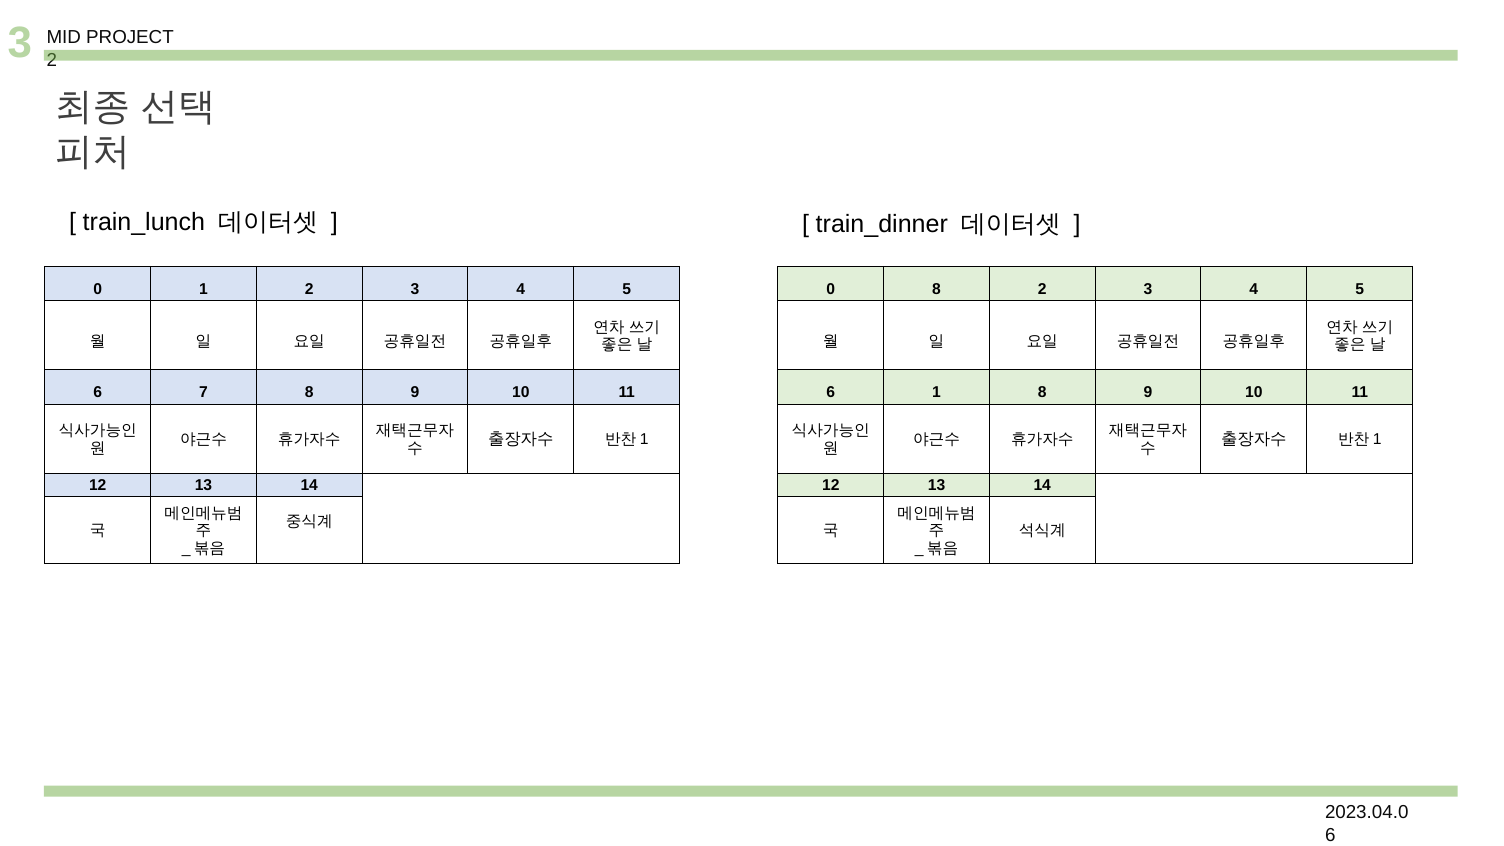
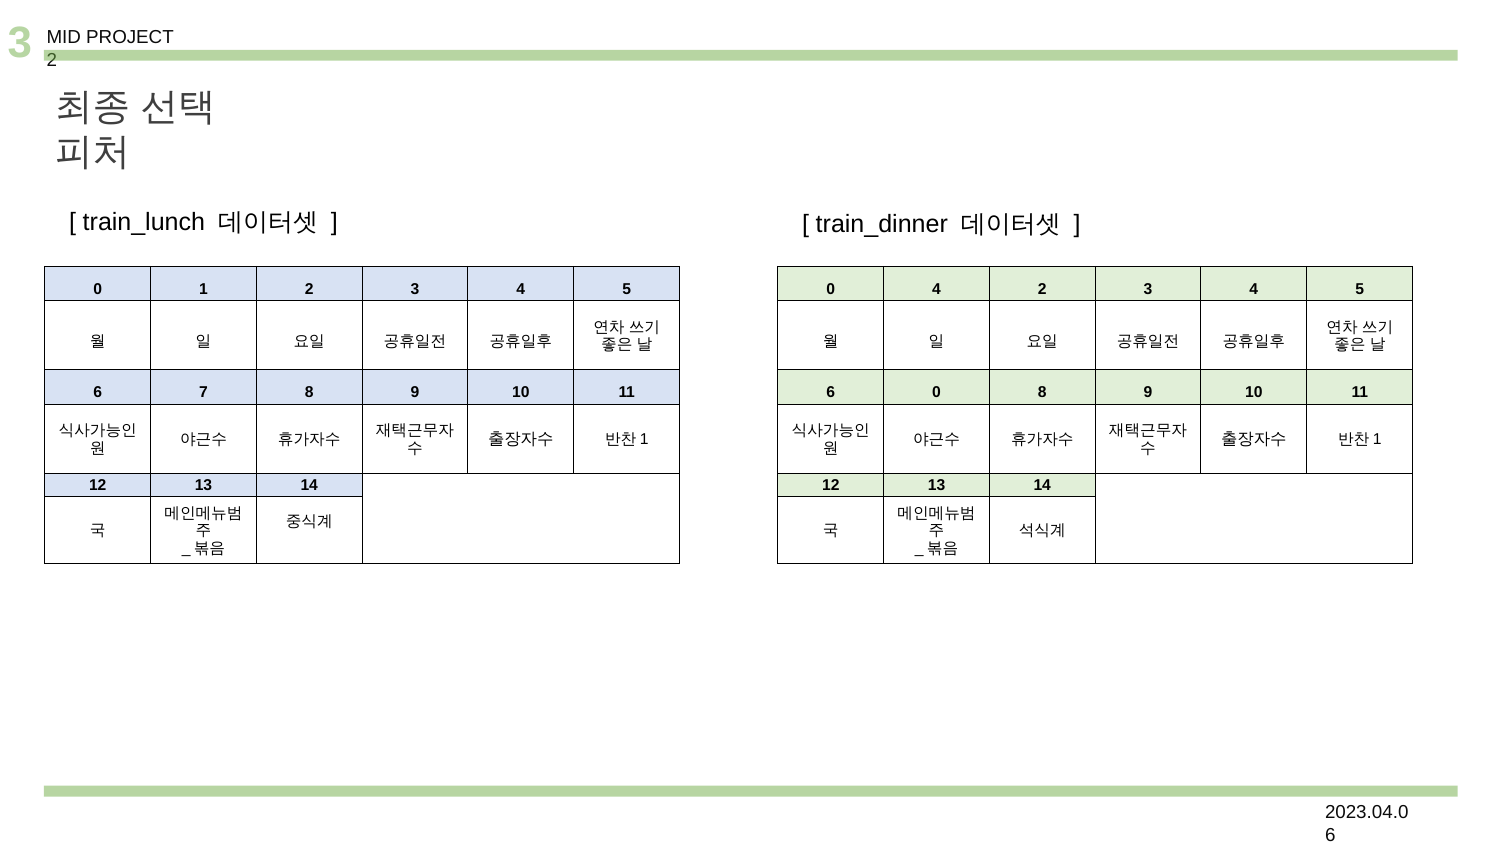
0 8: 8 -> 4
6 1: 1 -> 0
